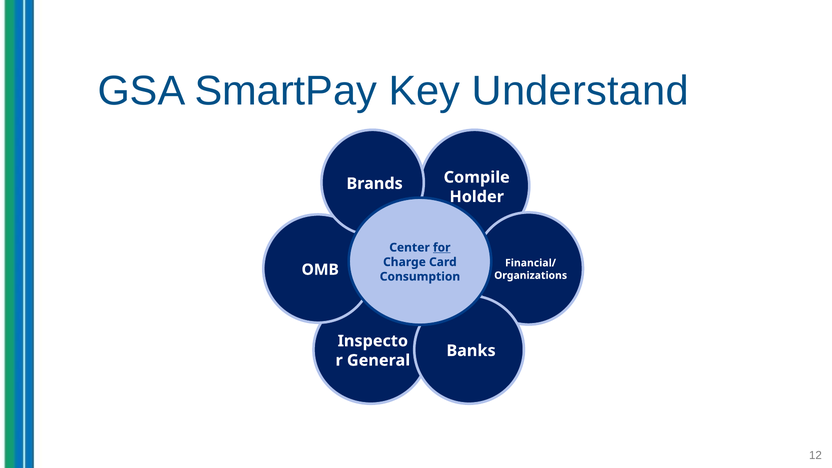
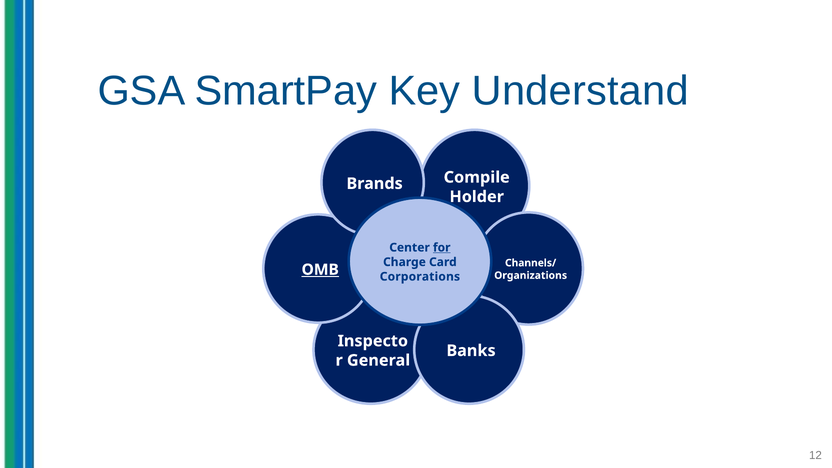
Financial/: Financial/ -> Channels/
OMB underline: none -> present
Consumption: Consumption -> Corporations
